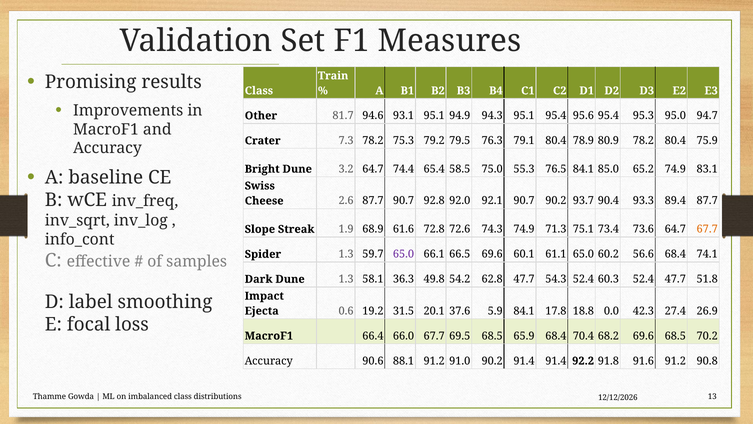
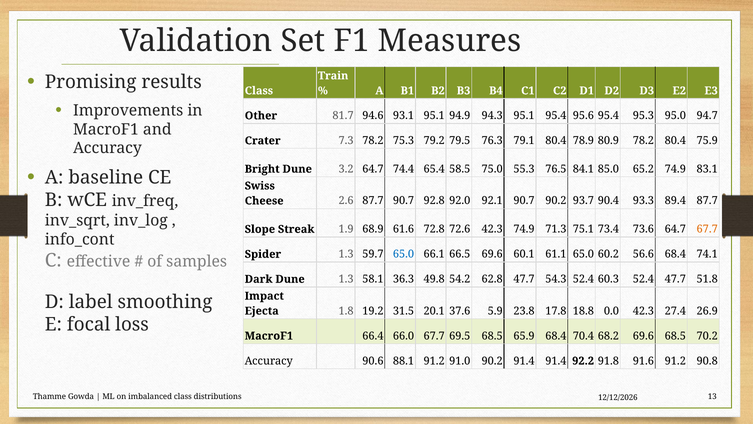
72.6 74.3: 74.3 -> 42.3
65.0 at (404, 254) colour: purple -> blue
0.6: 0.6 -> 1.8
5.9 84.1: 84.1 -> 23.8
